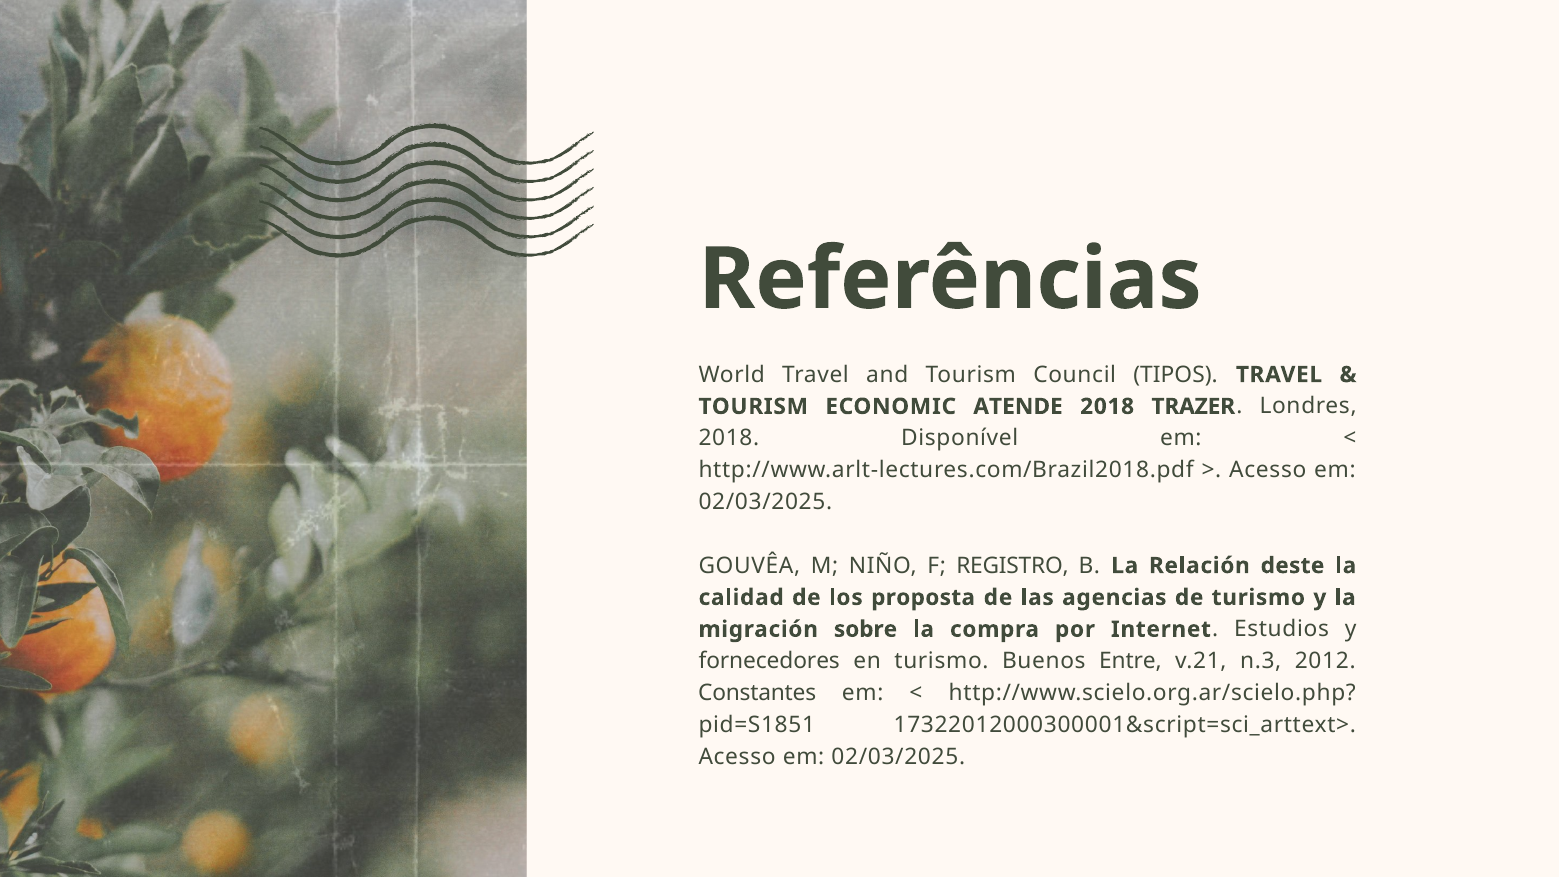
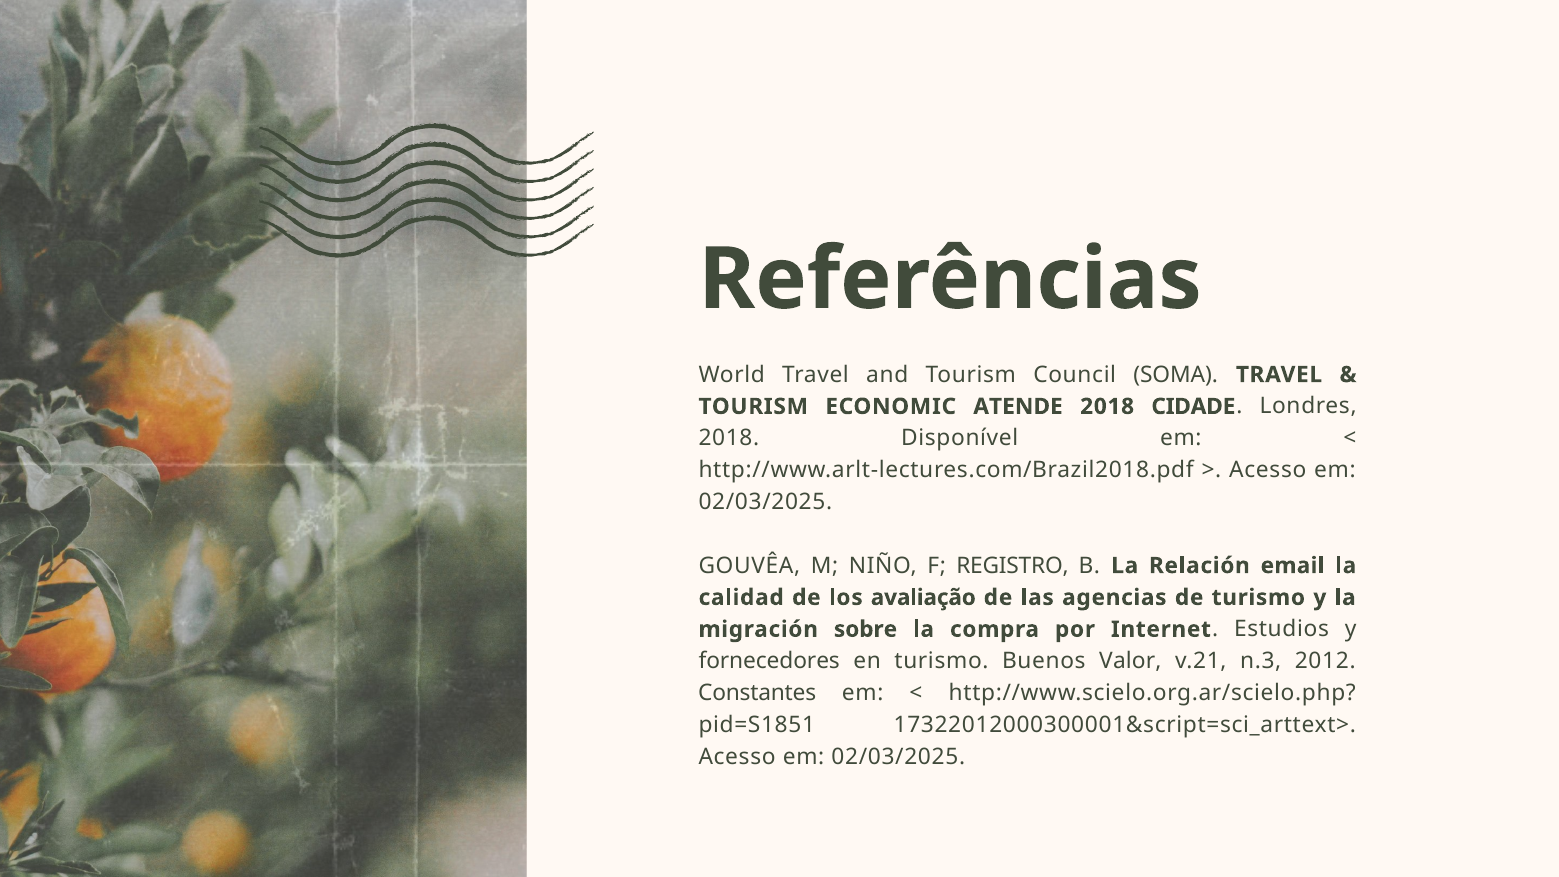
TIPOS: TIPOS -> SOMA
TRAZER: TRAZER -> CIDADE
deste: deste -> email
proposta: proposta -> avaliação
Entre: Entre -> Valor
